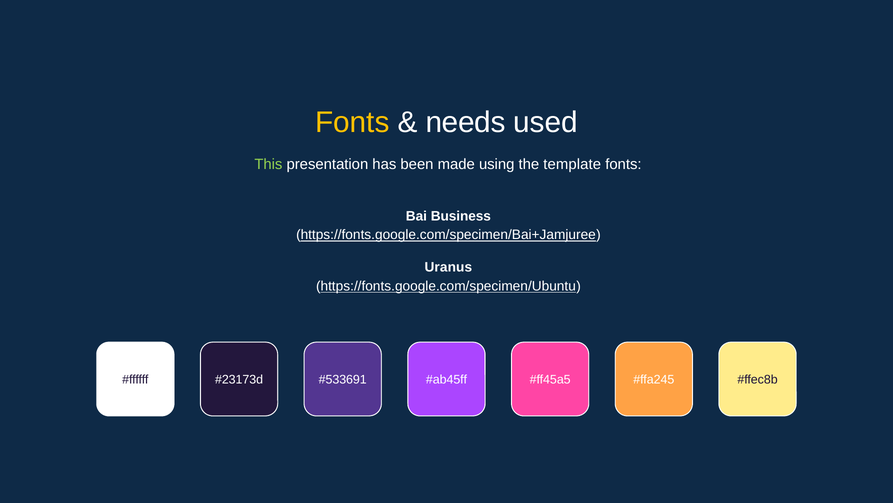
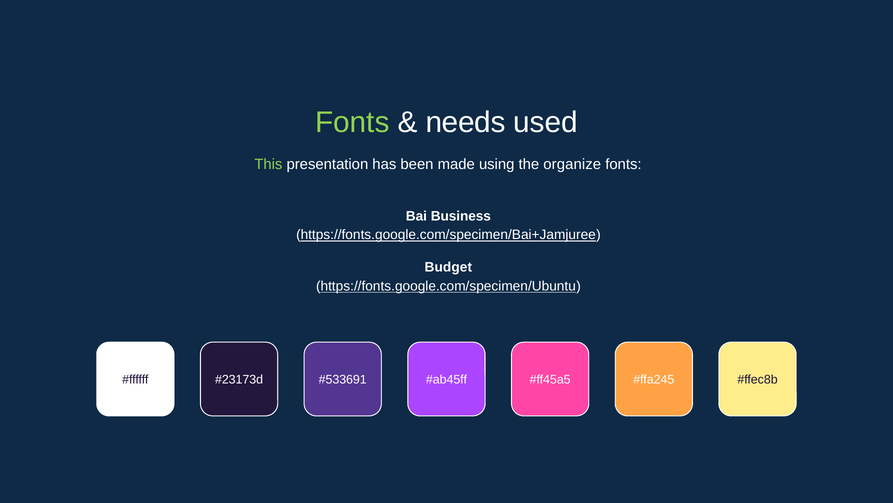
Fonts at (352, 122) colour: yellow -> light green
template: template -> organize
Uranus: Uranus -> Budget
